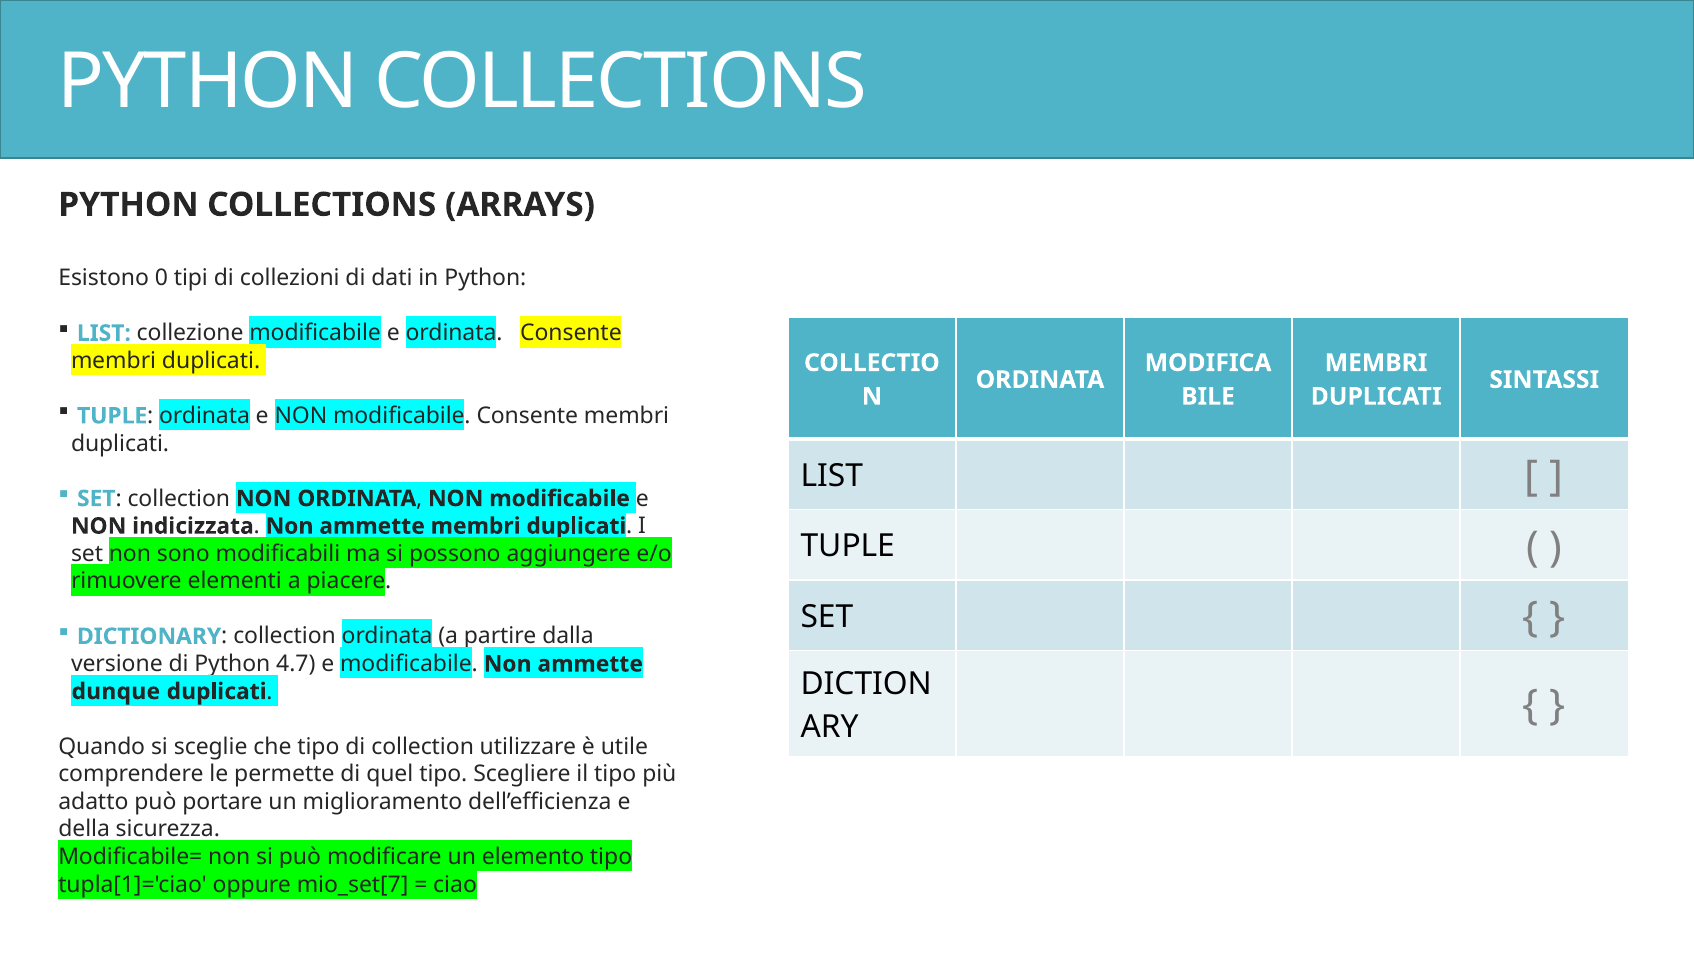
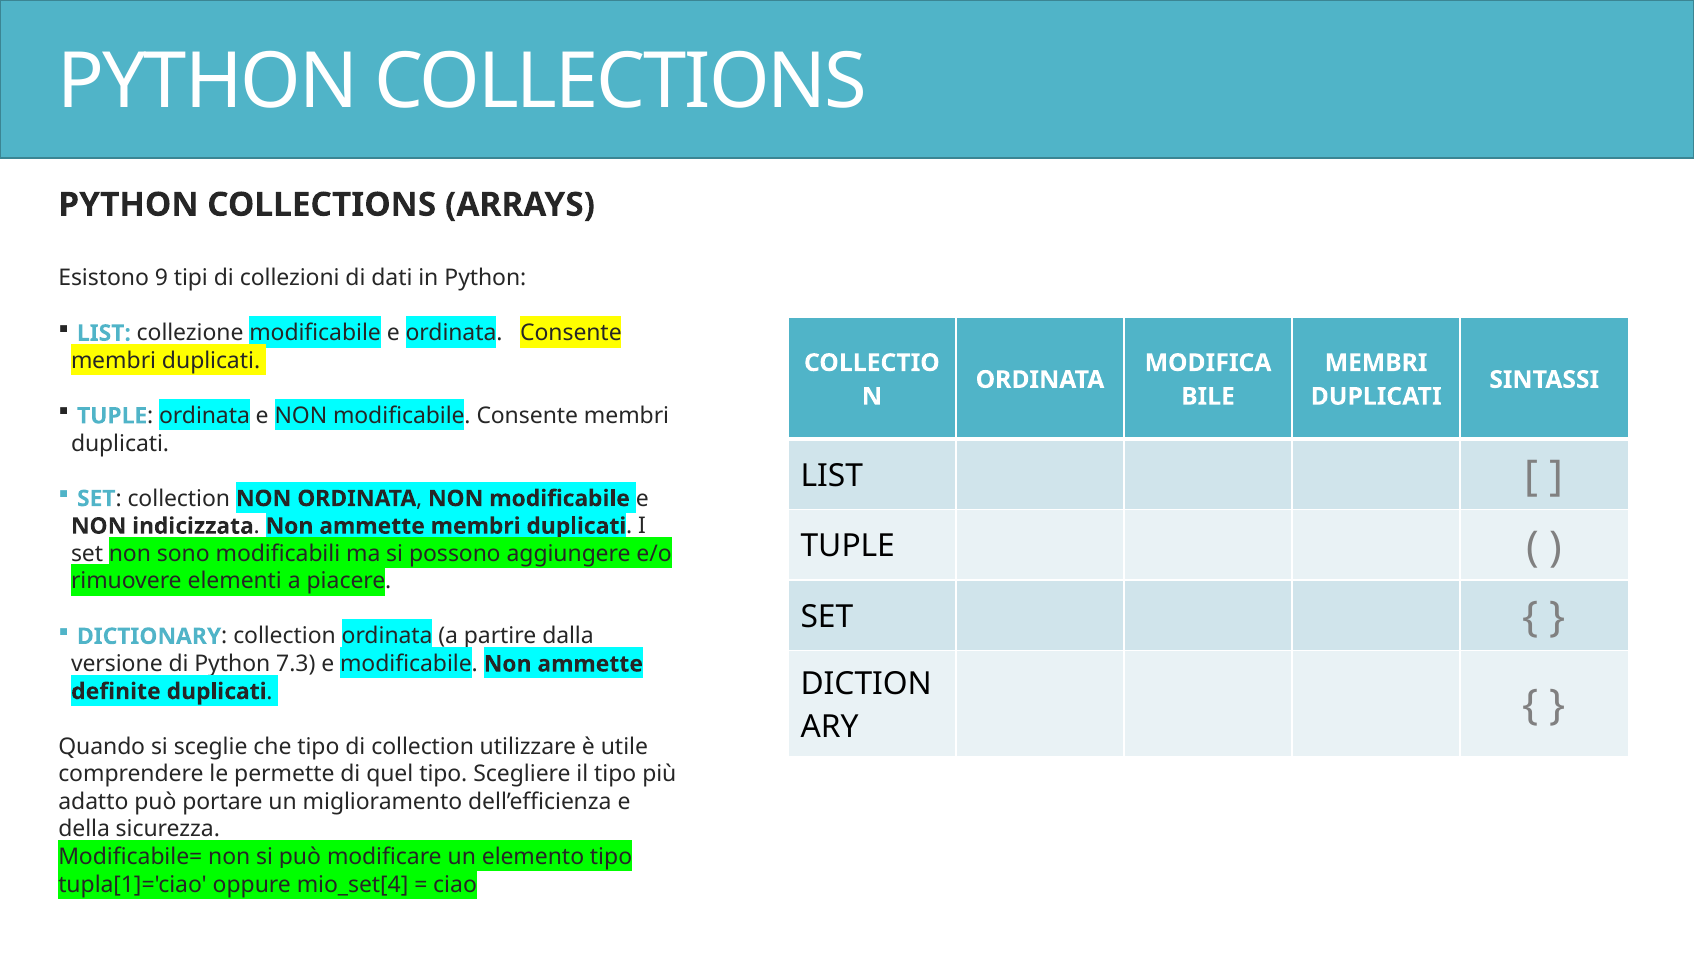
0: 0 -> 9
4.7: 4.7 -> 7.3
dunque: dunque -> definite
mio_set[7: mio_set[7 -> mio_set[4
